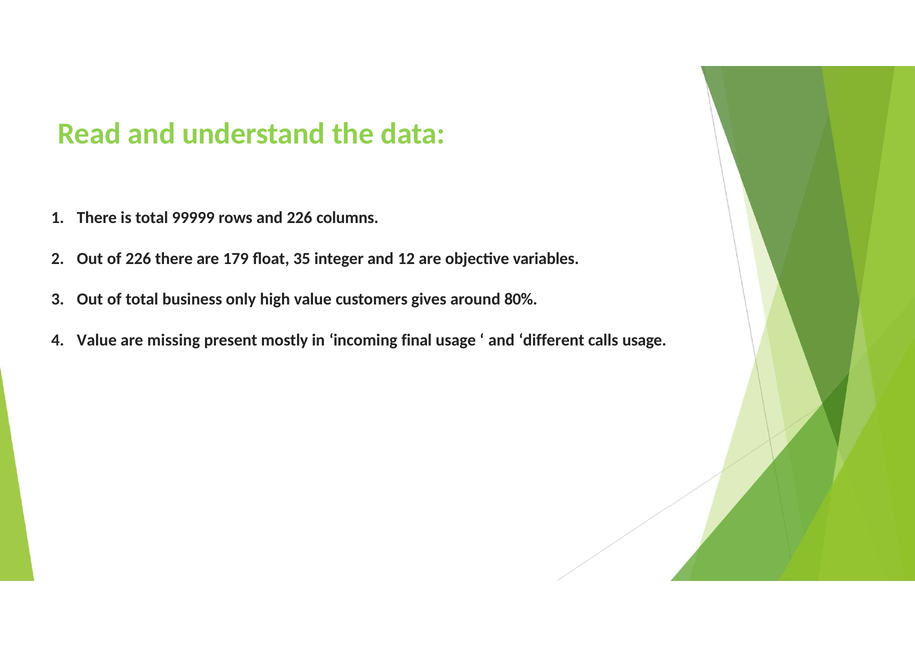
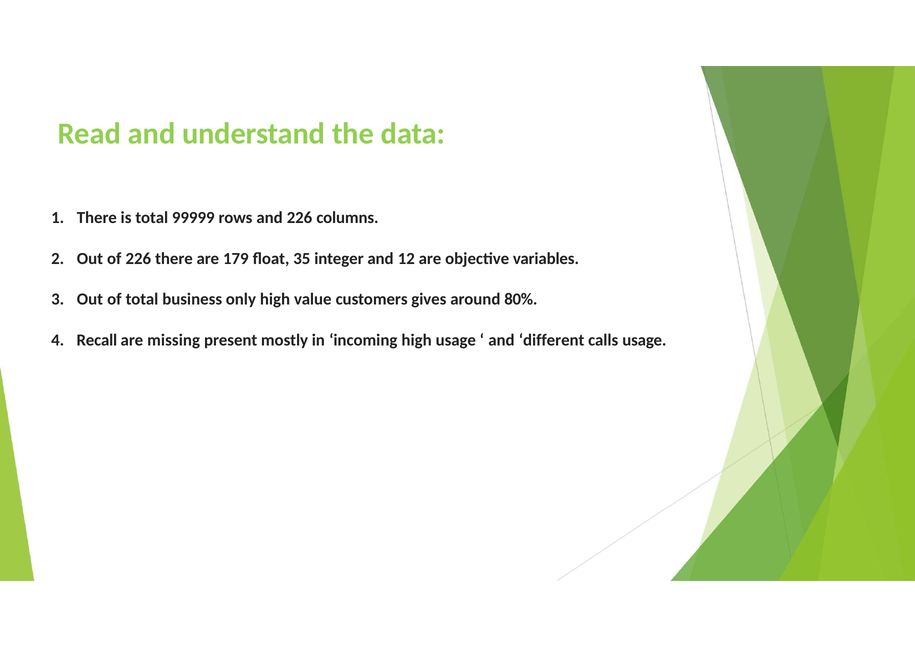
Value at (97, 340): Value -> Recall
incoming final: final -> high
